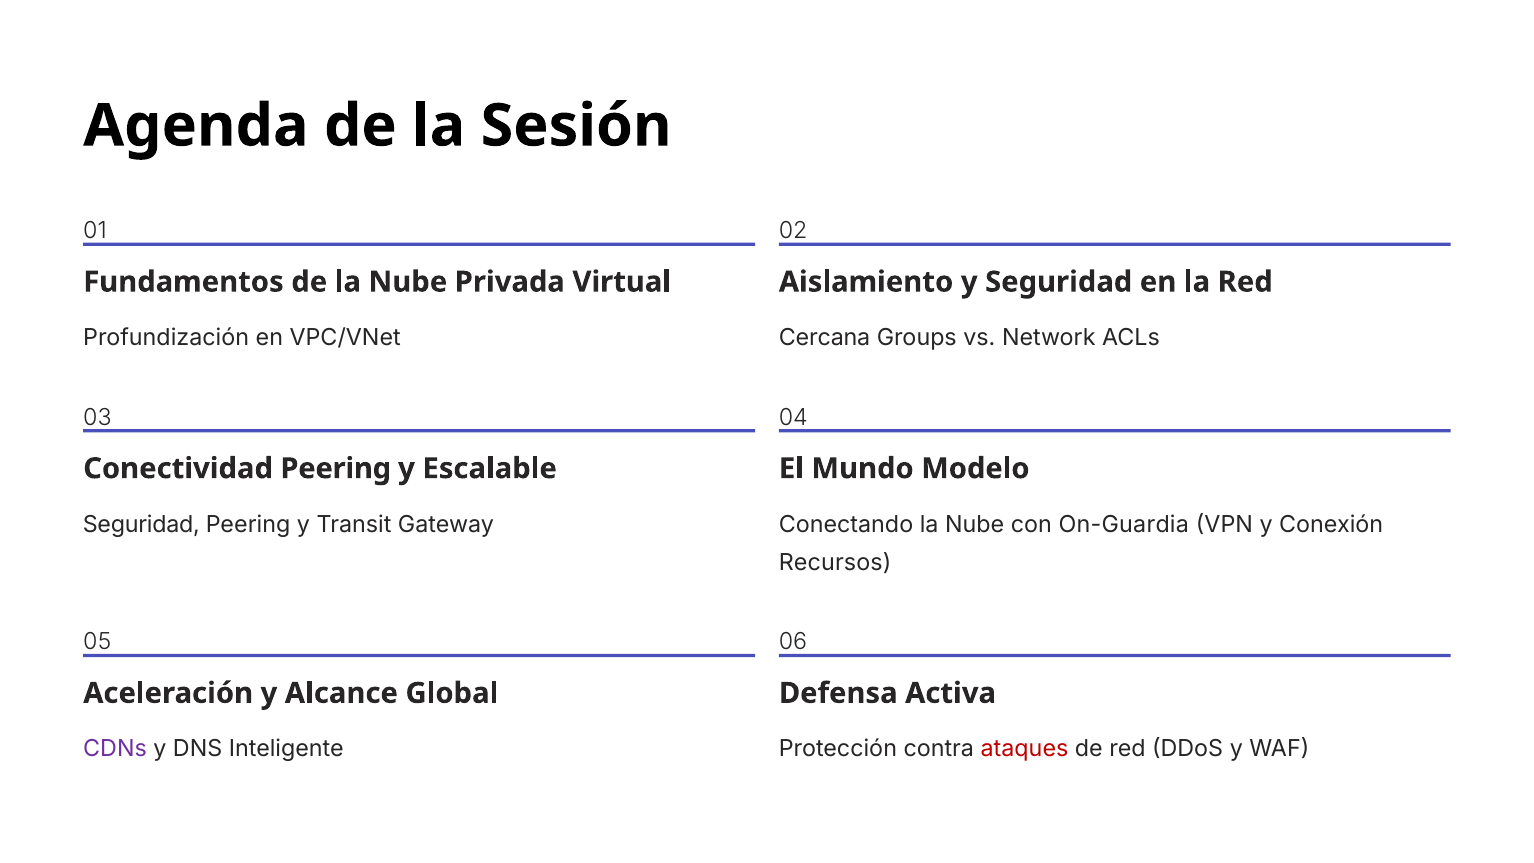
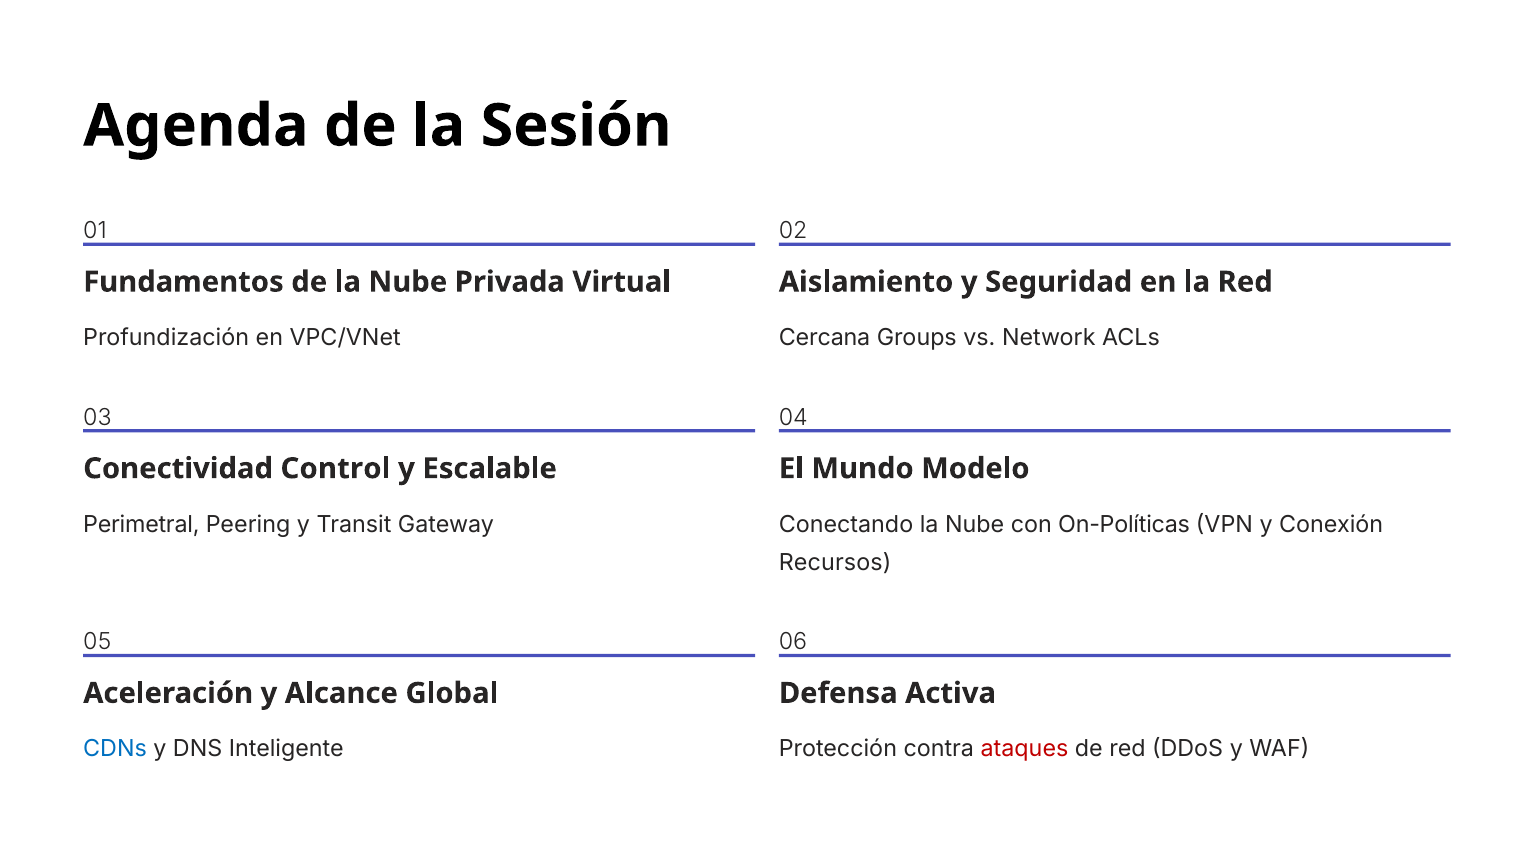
Conectividad Peering: Peering -> Control
Seguridad at (141, 524): Seguridad -> Perimetral
On-Guardia: On-Guardia -> On-Políticas
CDNs colour: purple -> blue
